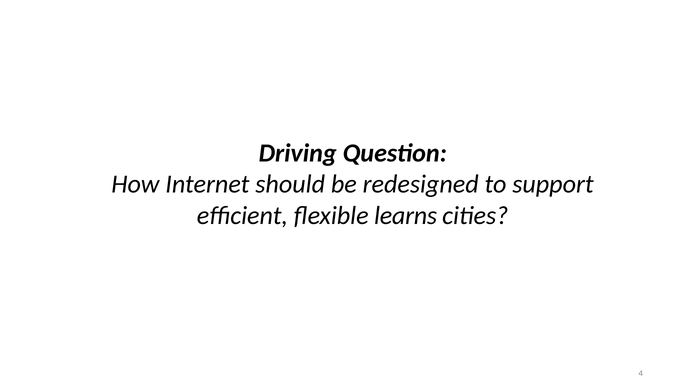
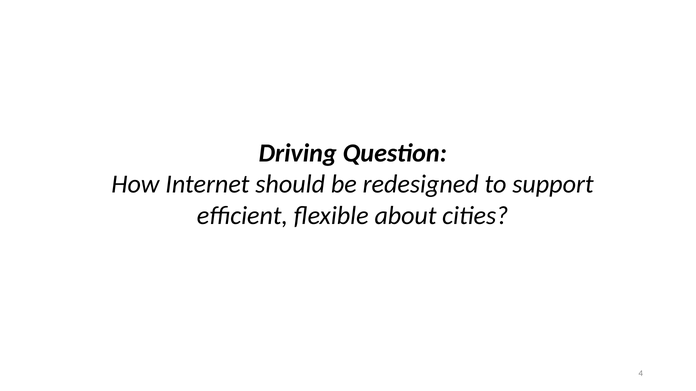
learns: learns -> about
